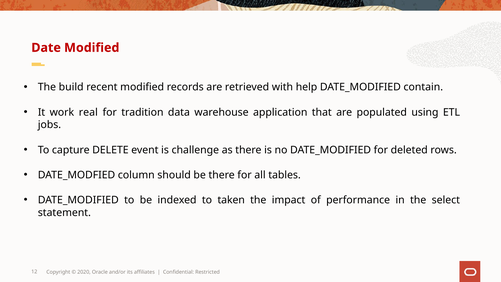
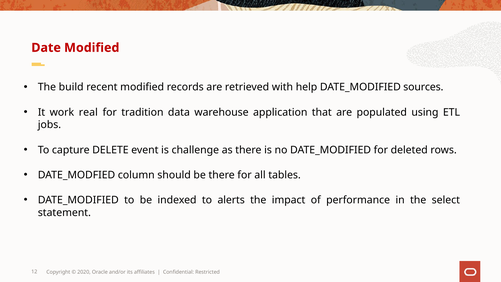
contain: contain -> sources
taken: taken -> alerts
